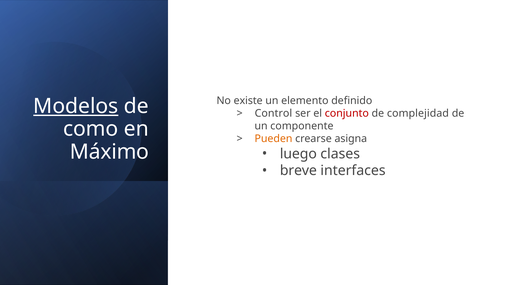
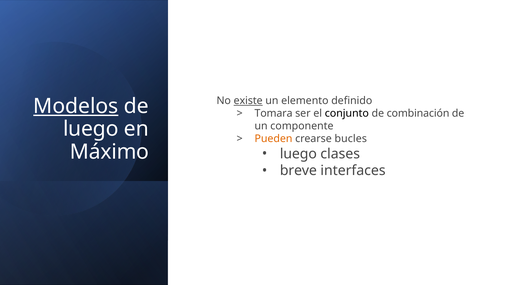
existe underline: none -> present
Control: Control -> Tomara
conjunto colour: red -> black
complejidad: complejidad -> combinación
como at (91, 129): como -> luego
asigna: asigna -> bucles
